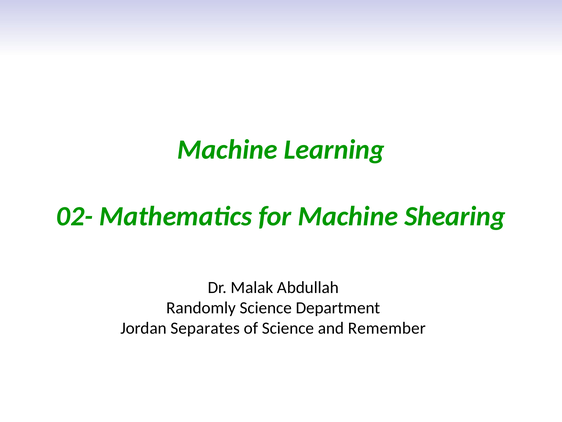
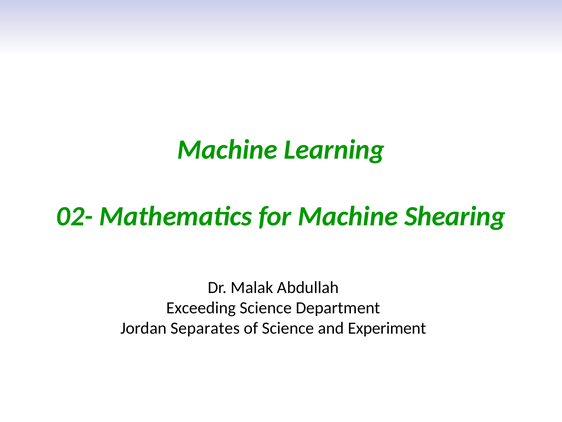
Randomly: Randomly -> Exceeding
Remember: Remember -> Experiment
